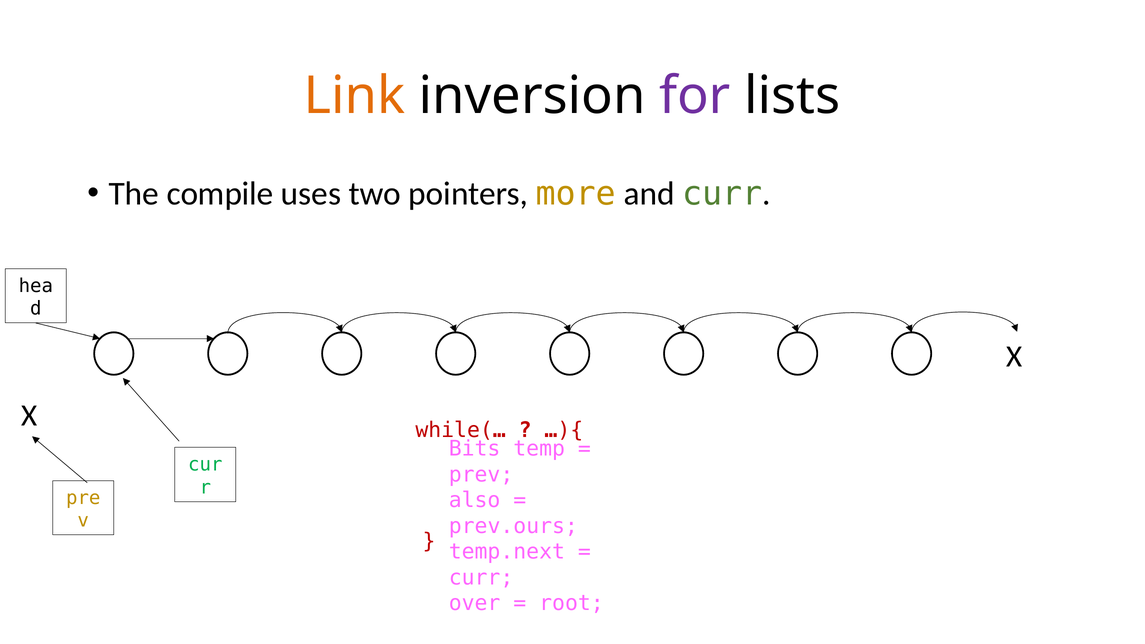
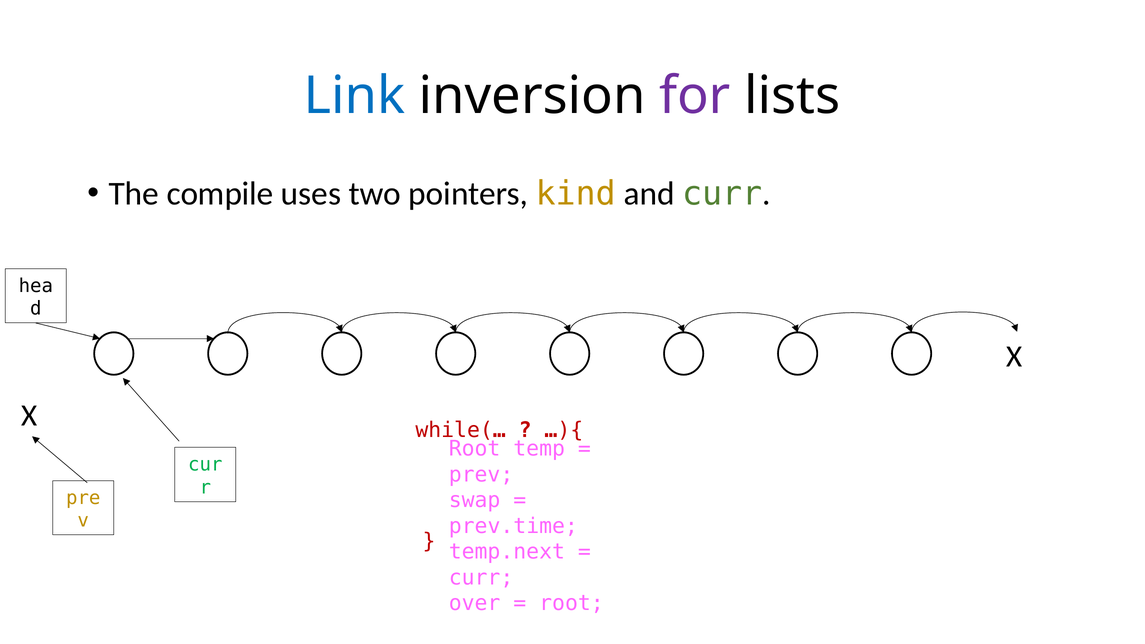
Link colour: orange -> blue
more: more -> kind
Bits at (475, 449): Bits -> Root
also: also -> swap
prev.ours: prev.ours -> prev.time
